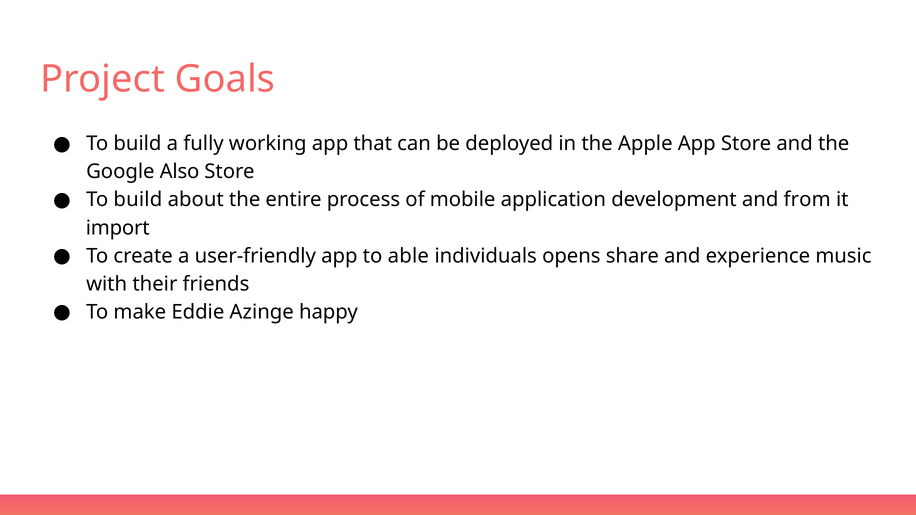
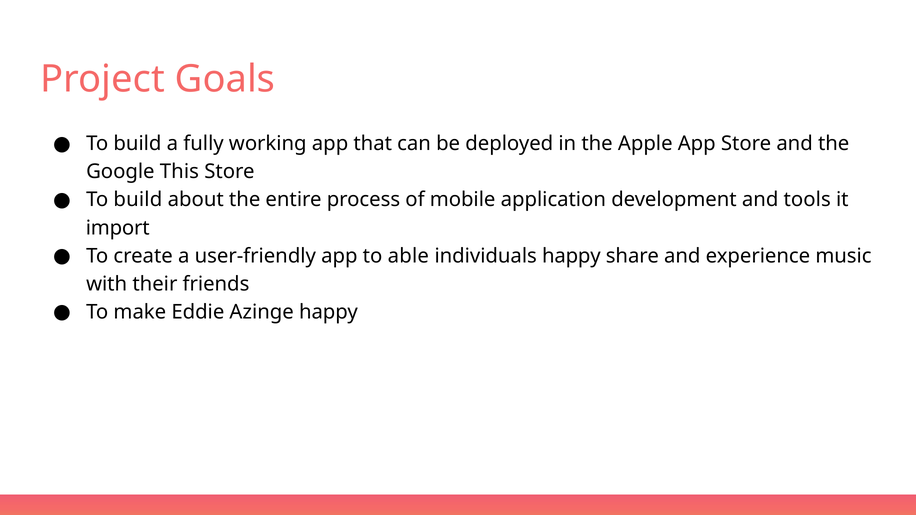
Also: Also -> This
from: from -> tools
individuals opens: opens -> happy
